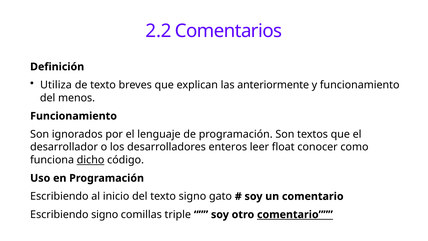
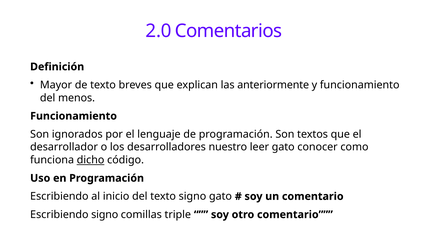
2.2: 2.2 -> 2.0
Utiliza: Utiliza -> Mayor
enteros: enteros -> nuestro
leer float: float -> gato
comentario at (295, 214) underline: present -> none
